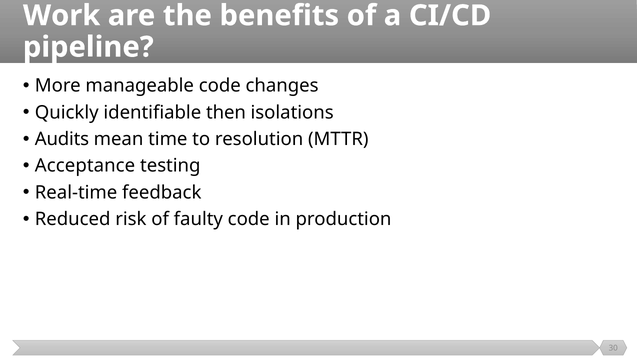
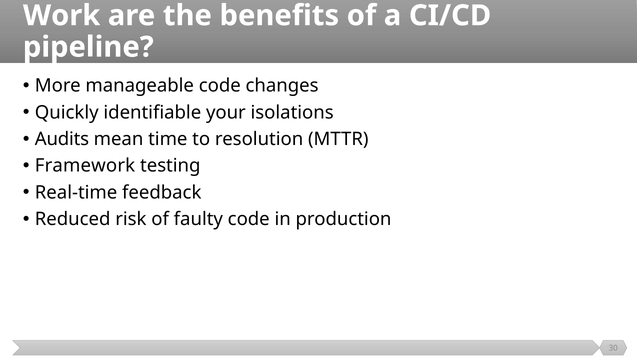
then: then -> your
Acceptance: Acceptance -> Framework
